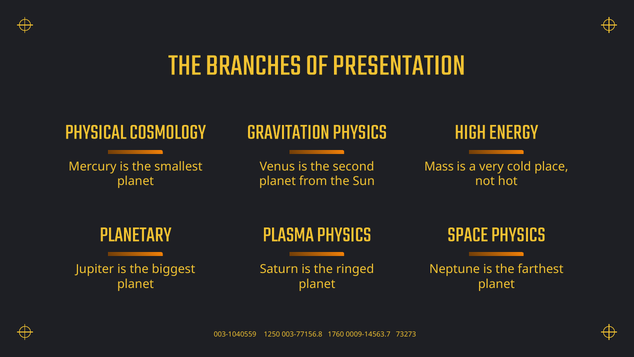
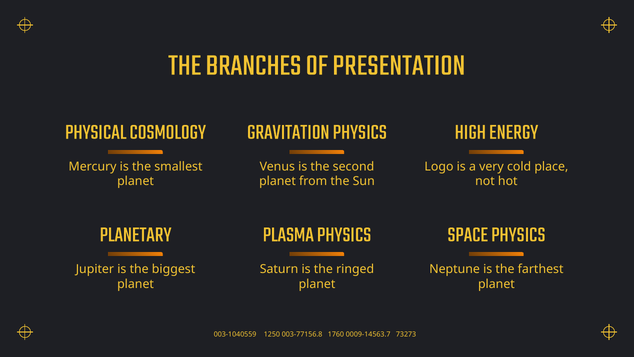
Mass: Mass -> Logo
